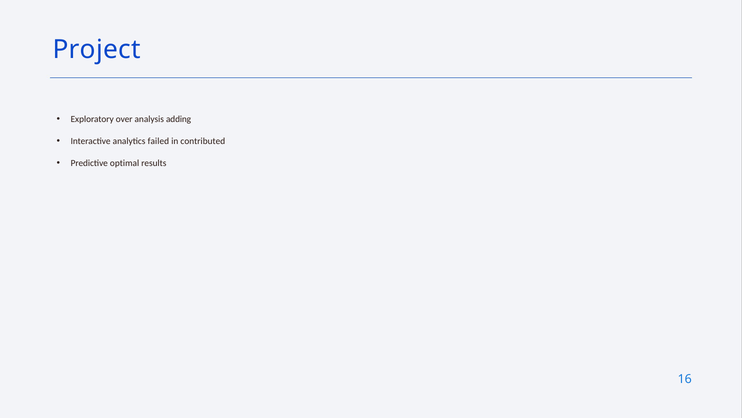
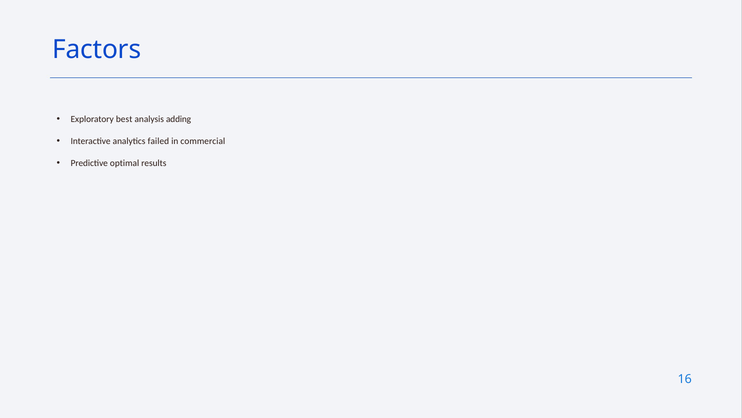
Project: Project -> Factors
over: over -> best
contributed: contributed -> commercial
